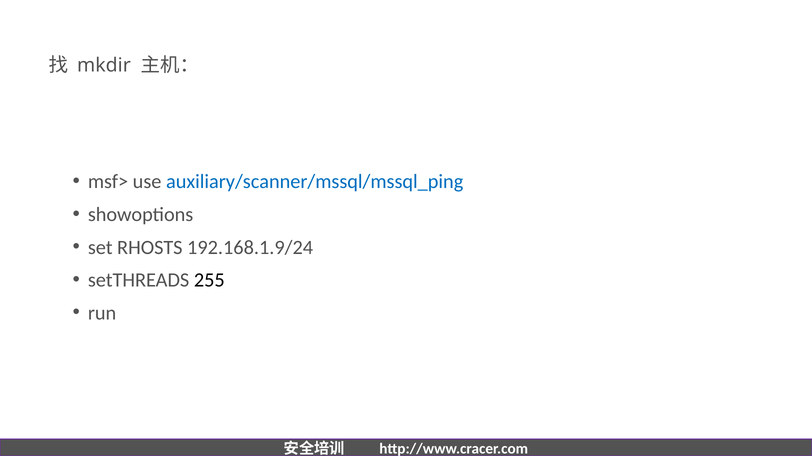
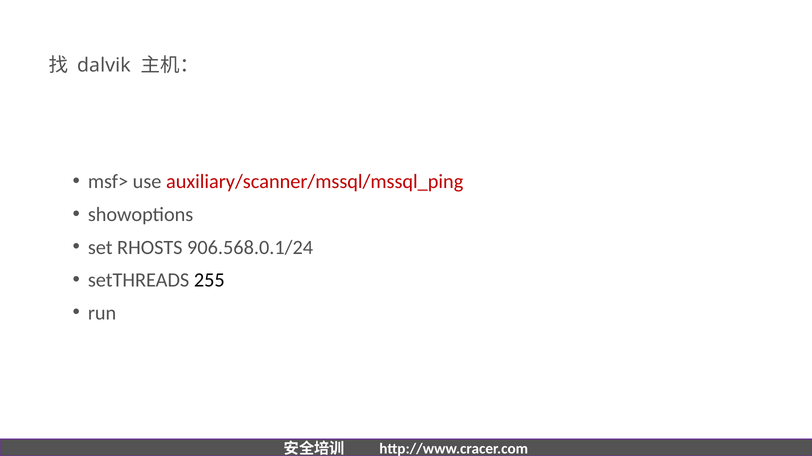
mkdir: mkdir -> dalvik
auxiliary/scanner/mssql/mssql_ping colour: blue -> red
192.168.1.9/24: 192.168.1.9/24 -> 906.568.0.1/24
